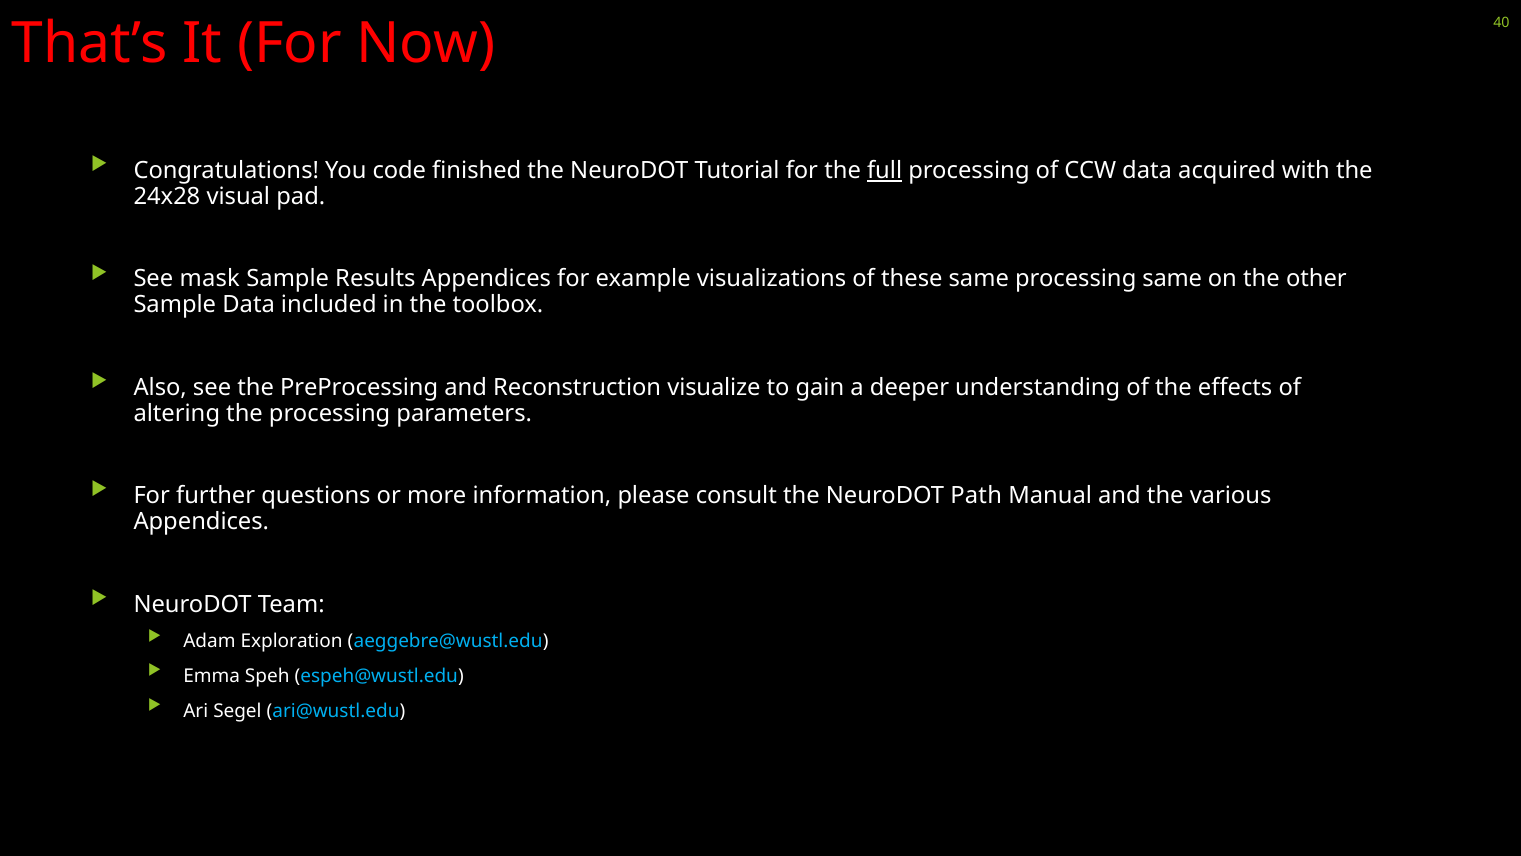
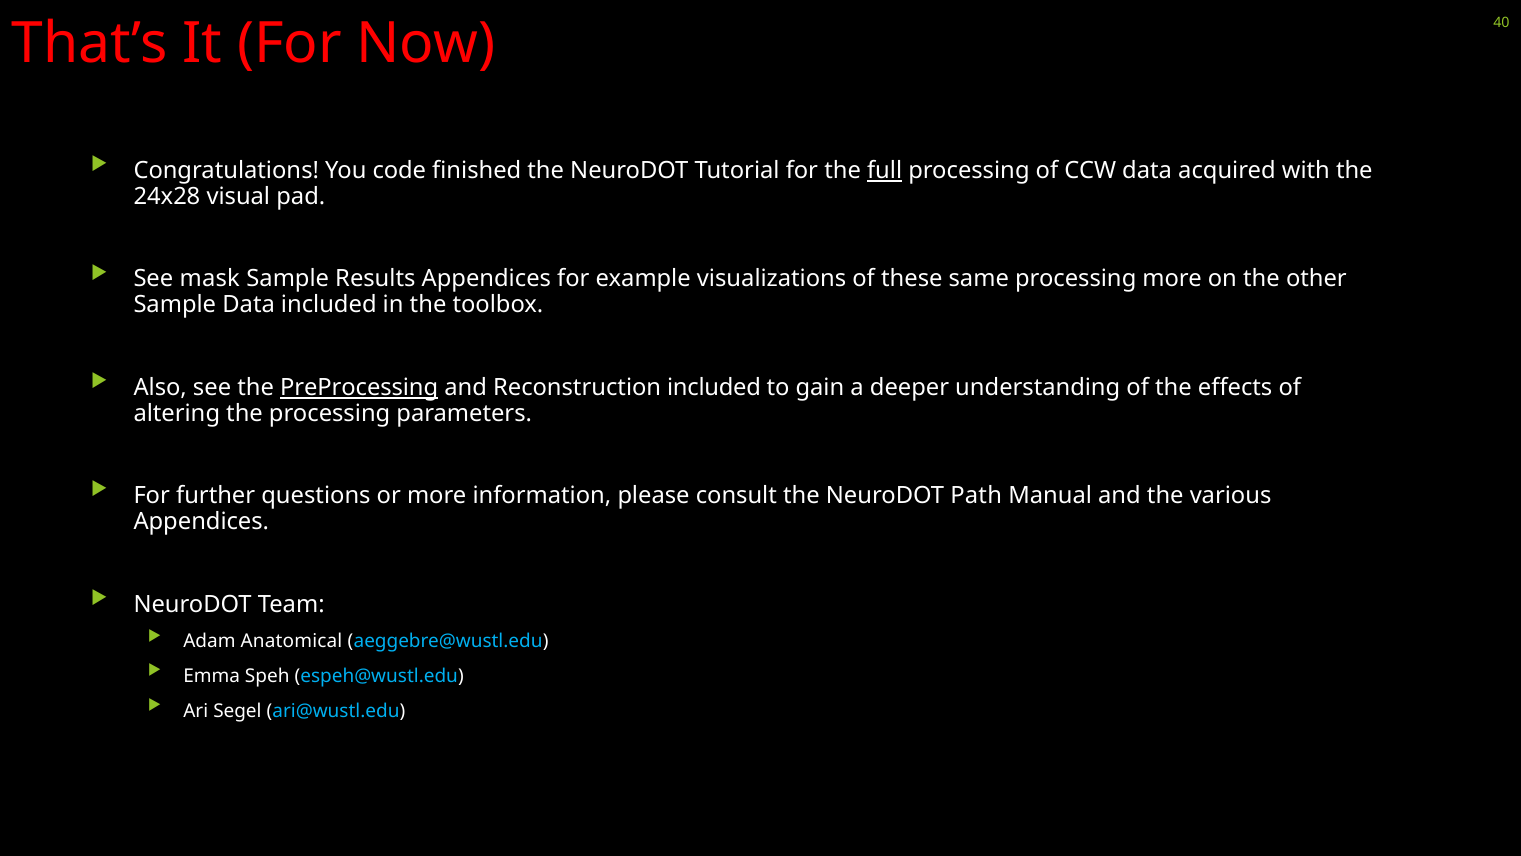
processing same: same -> more
PreProcessing underline: none -> present
Reconstruction visualize: visualize -> included
Exploration: Exploration -> Anatomical
